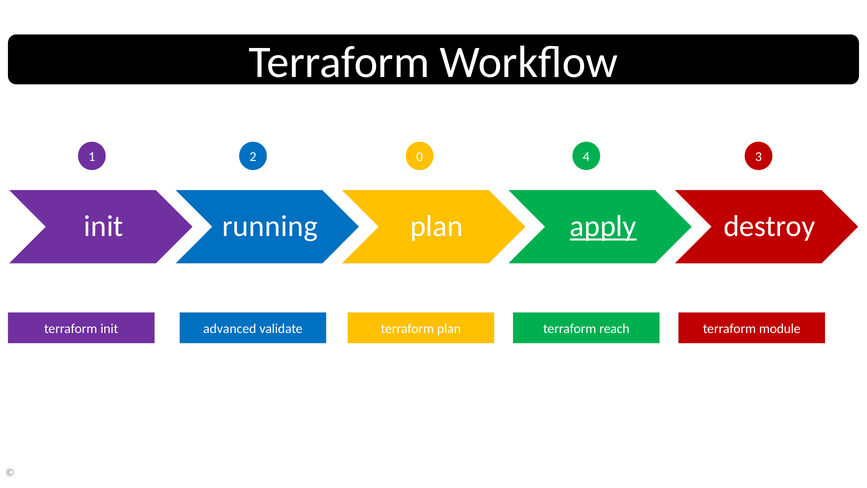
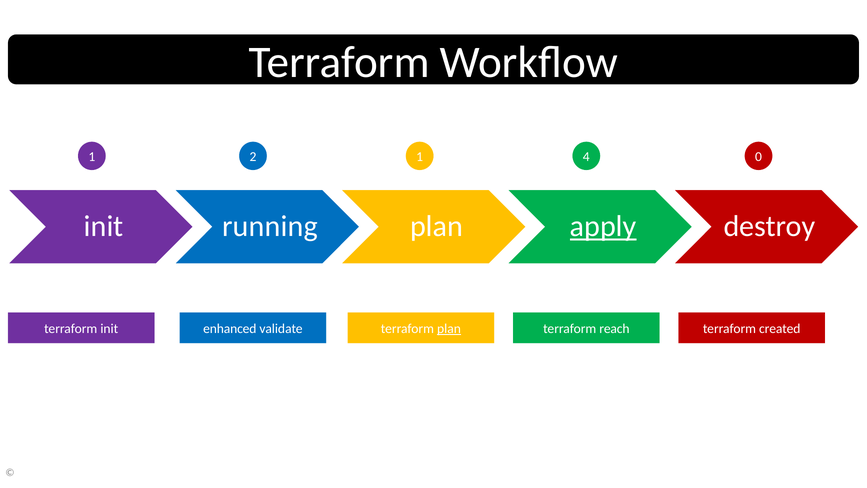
2 0: 0 -> 1
3: 3 -> 0
advanced: advanced -> enhanced
plan at (449, 329) underline: none -> present
module: module -> created
